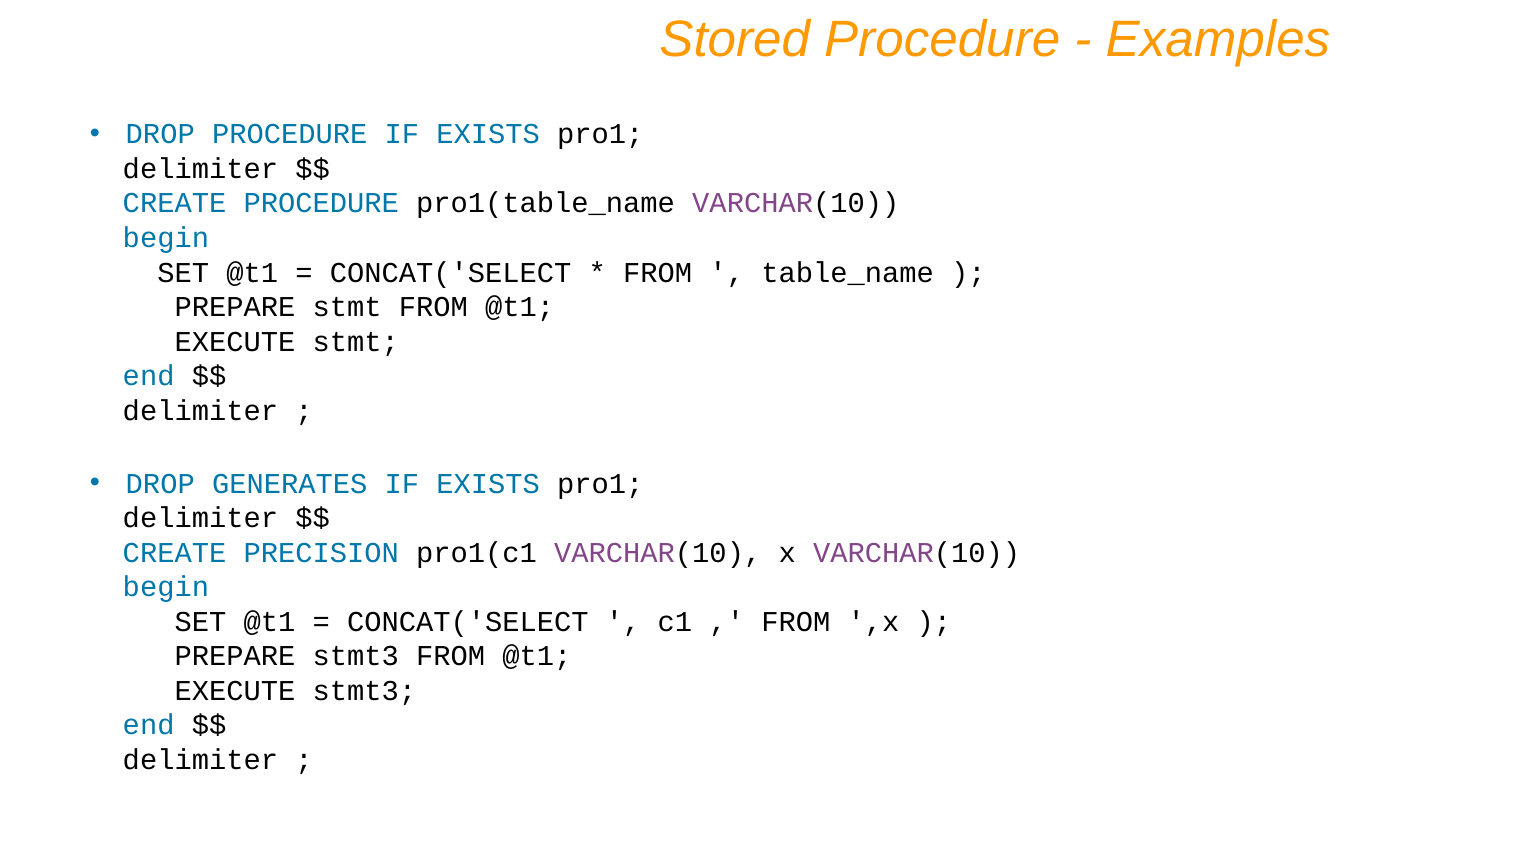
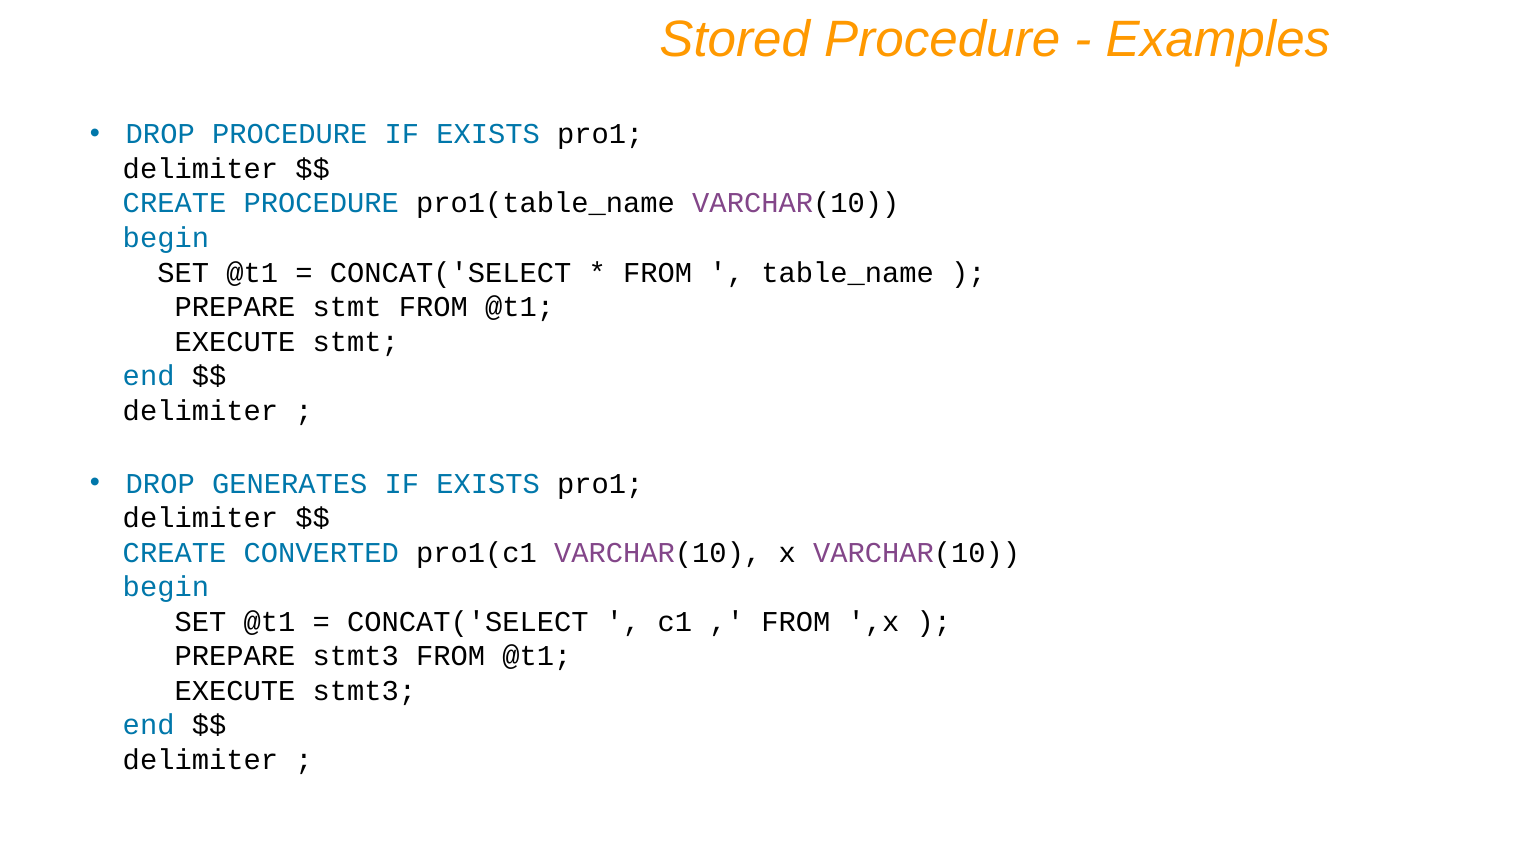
PRECISION: PRECISION -> CONVERTED
